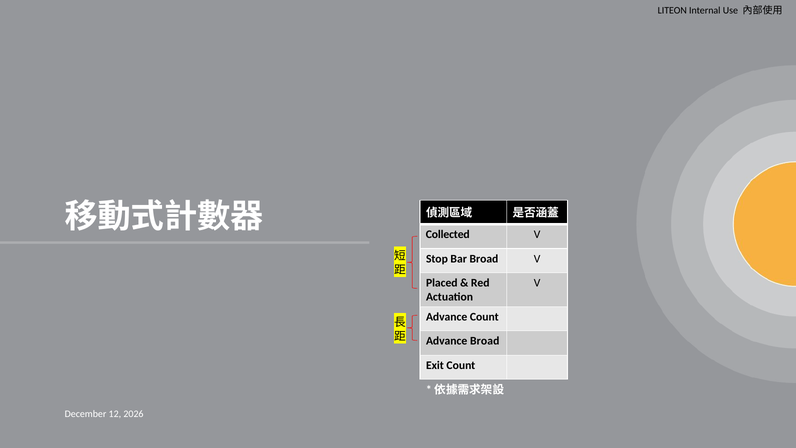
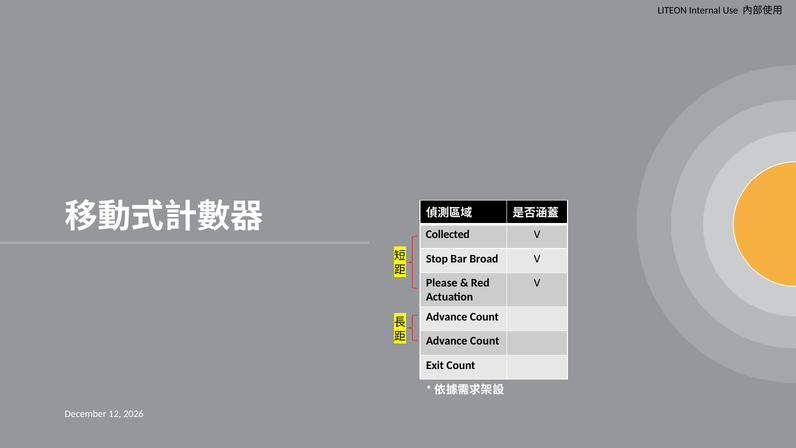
Placed: Placed -> Please
Broad at (485, 341): Broad -> Count
